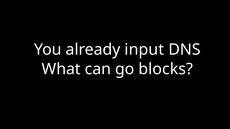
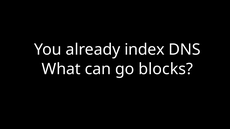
input: input -> index
